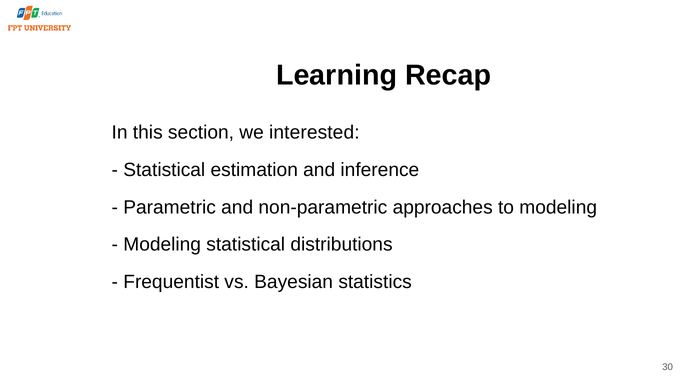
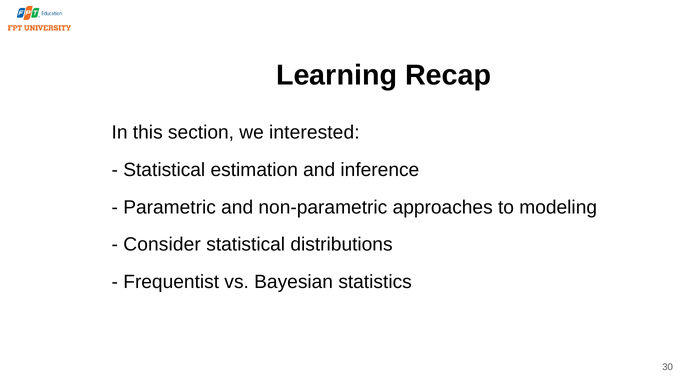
Modeling at (162, 244): Modeling -> Consider
